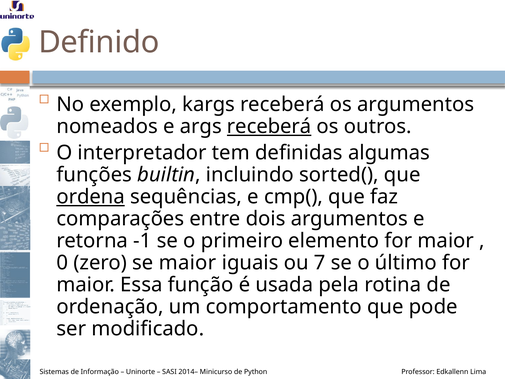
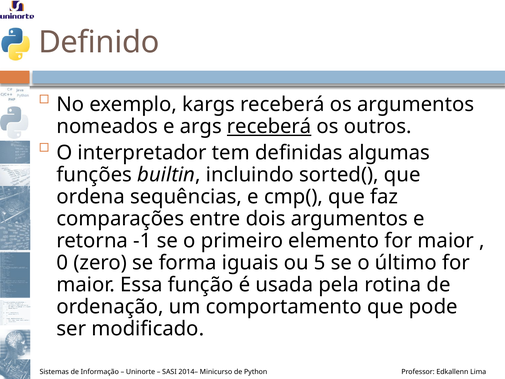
ordena underline: present -> none
se maior: maior -> forma
7: 7 -> 5
